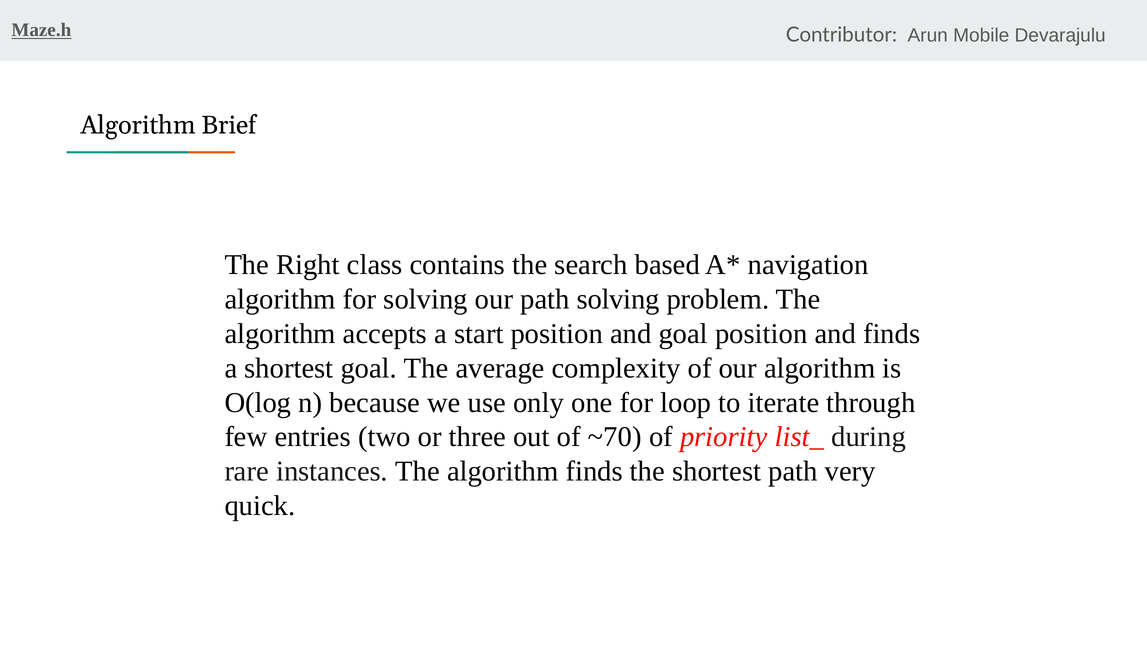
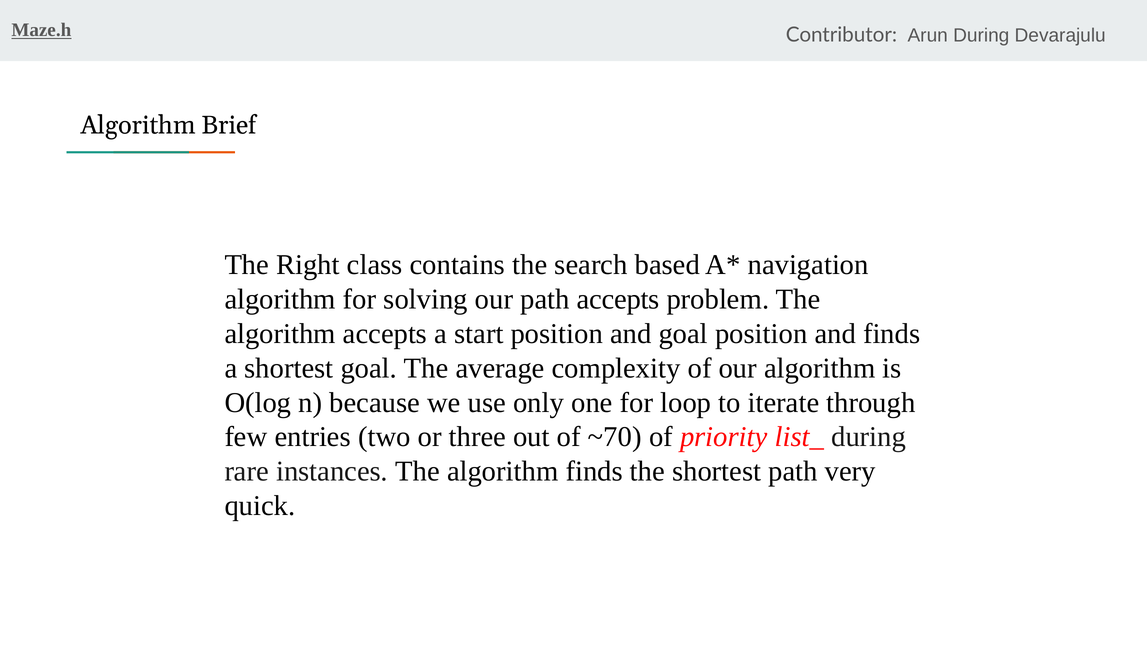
Arun Mobile: Mobile -> During
path solving: solving -> accepts
